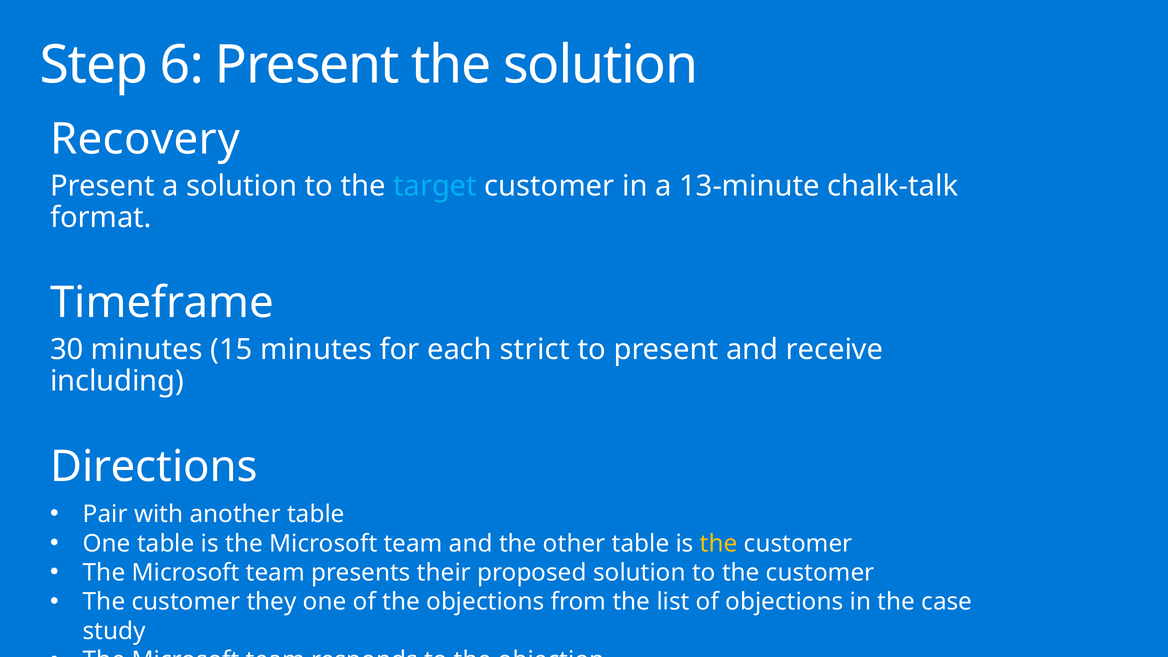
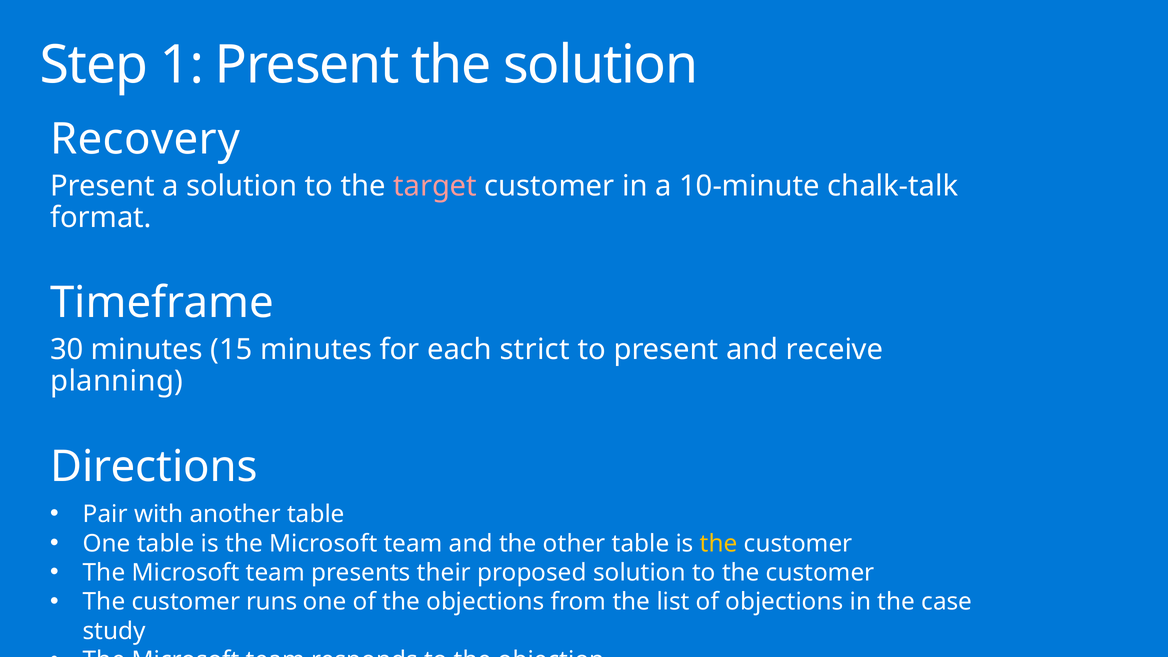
6: 6 -> 1
target colour: light blue -> pink
13-minute: 13-minute -> 10-minute
including: including -> planning
they: they -> runs
